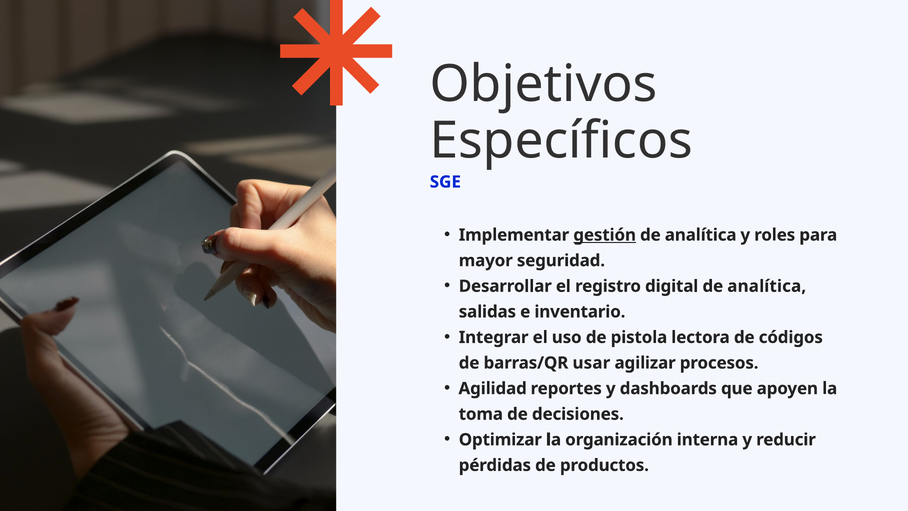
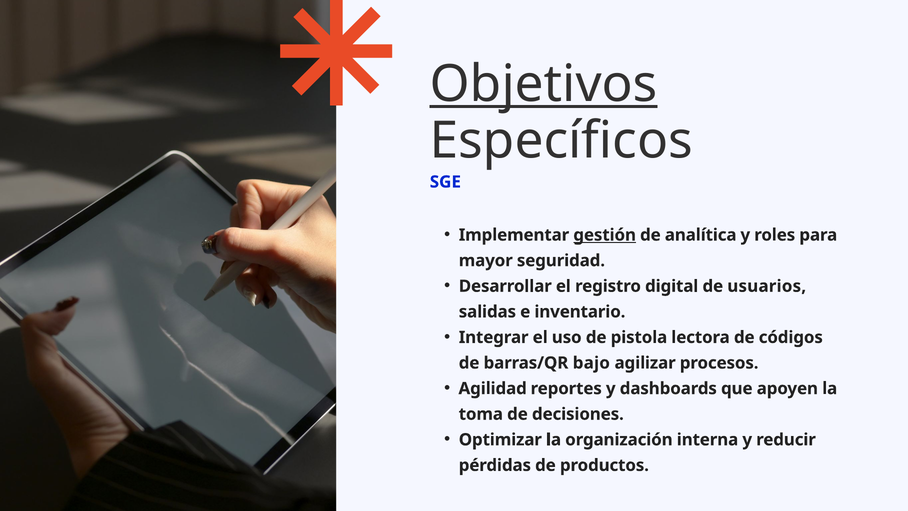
Objetivos underline: none -> present
digital de analítica: analítica -> usuarios
usar: usar -> bajo
